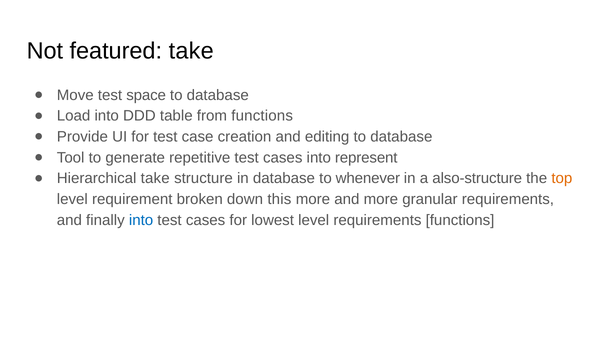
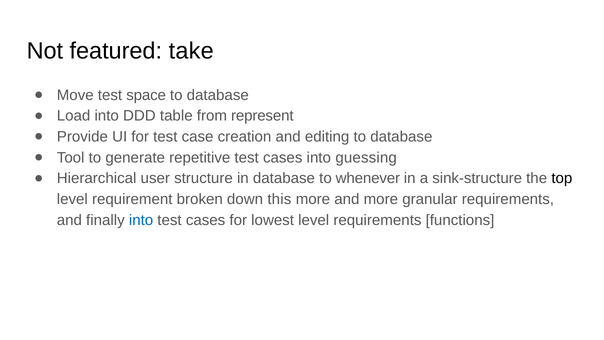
from functions: functions -> represent
represent: represent -> guessing
Hierarchical take: take -> user
also-structure: also-structure -> sink-structure
top colour: orange -> black
